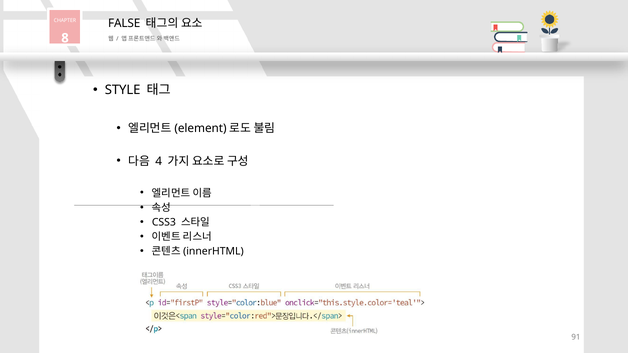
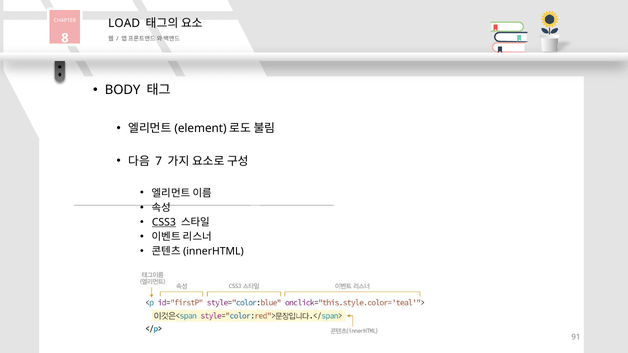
FALSE: FALSE -> LOAD
STYLE: STYLE -> BODY
4: 4 -> 7
CSS3 underline: none -> present
